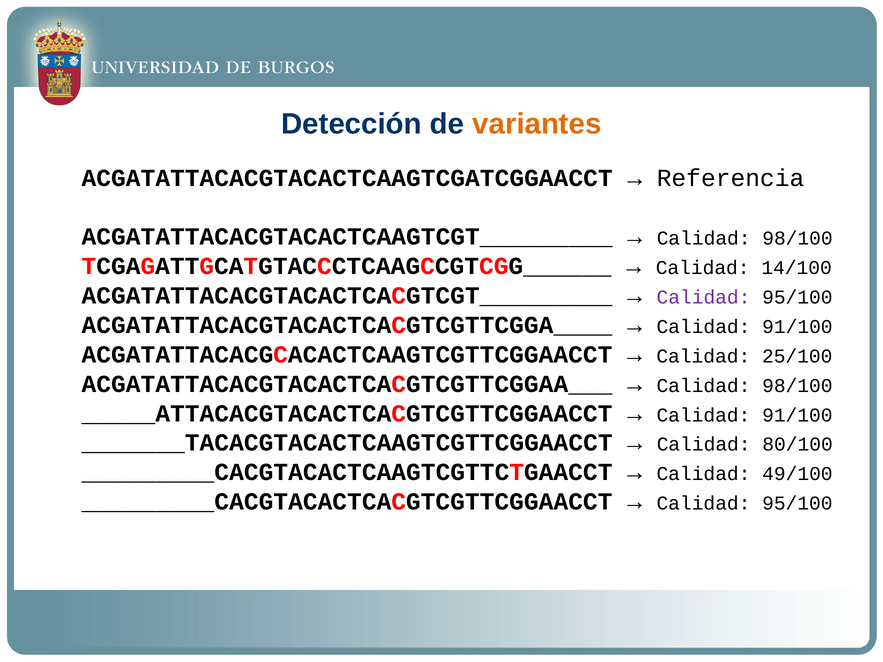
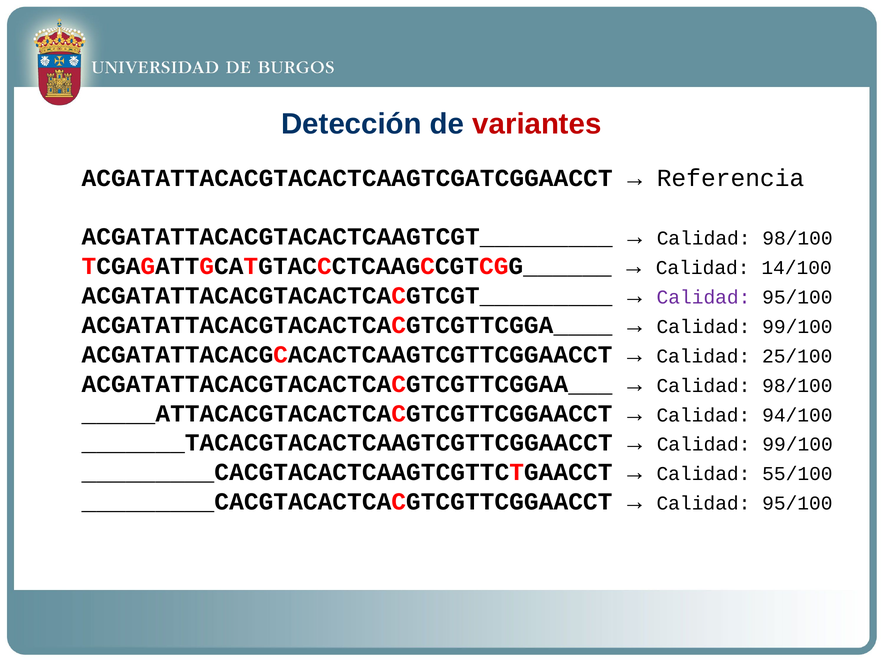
variantes colour: orange -> red
91/100 at (797, 327): 91/100 -> 99/100
91/100 at (797, 415): 91/100 -> 94/100
80/100 at (798, 445): 80/100 -> 99/100
49/100: 49/100 -> 55/100
